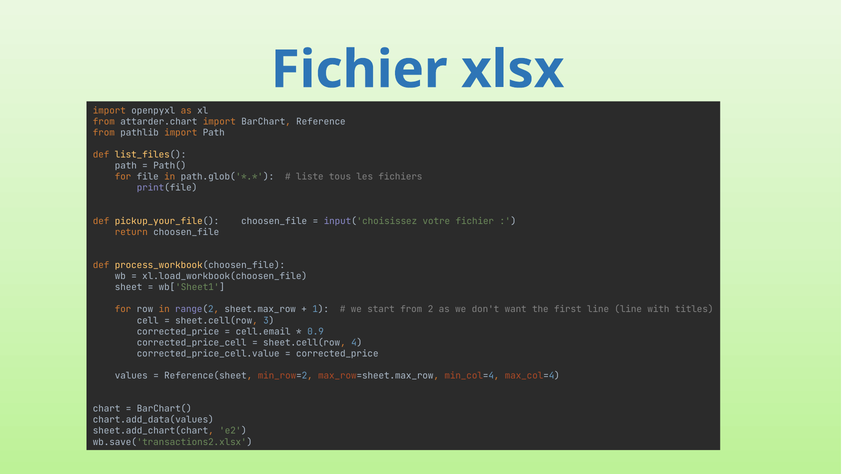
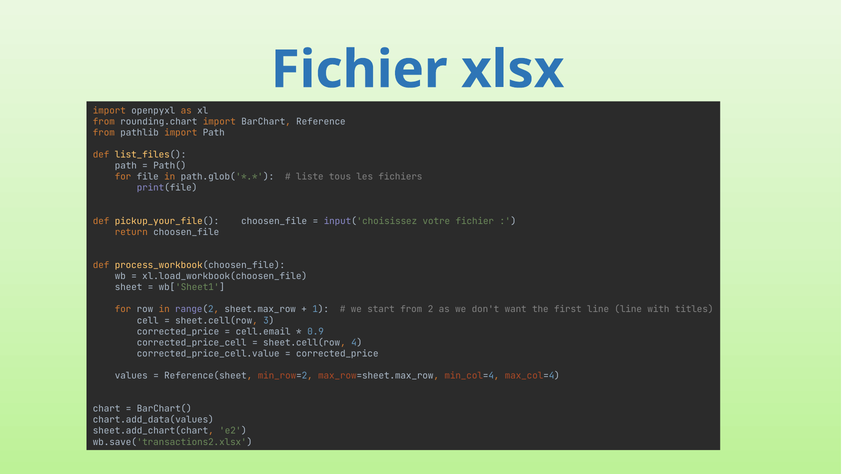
attarder.chart: attarder.chart -> rounding.chart
